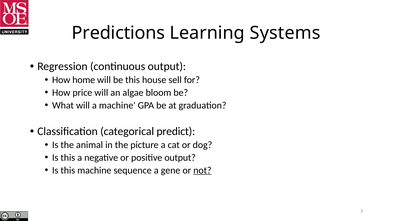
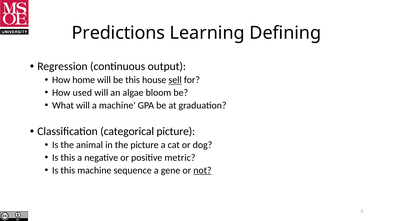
Systems: Systems -> Defining
sell underline: none -> present
price: price -> used
categorical predict: predict -> picture
positive output: output -> metric
